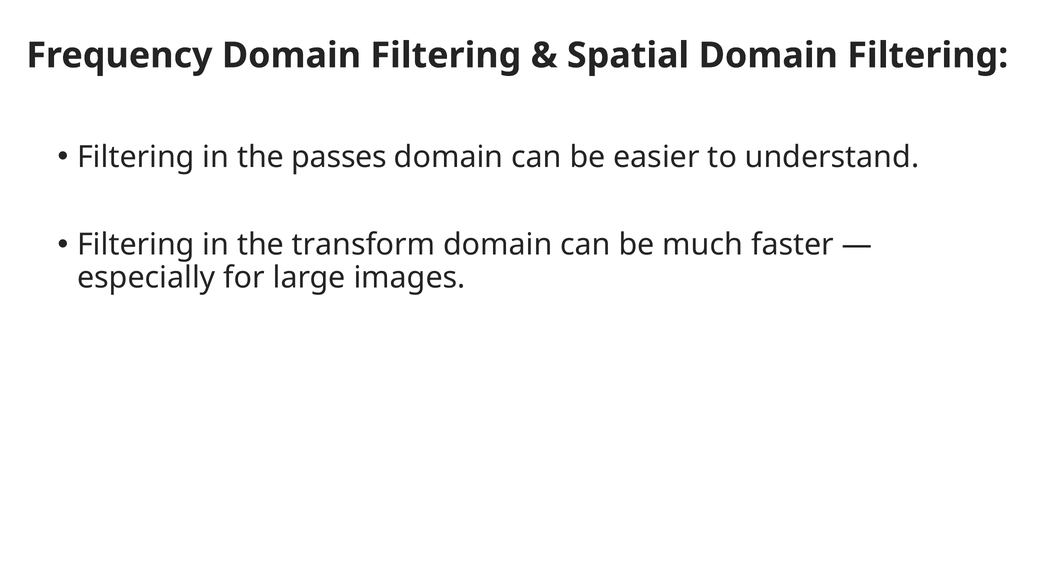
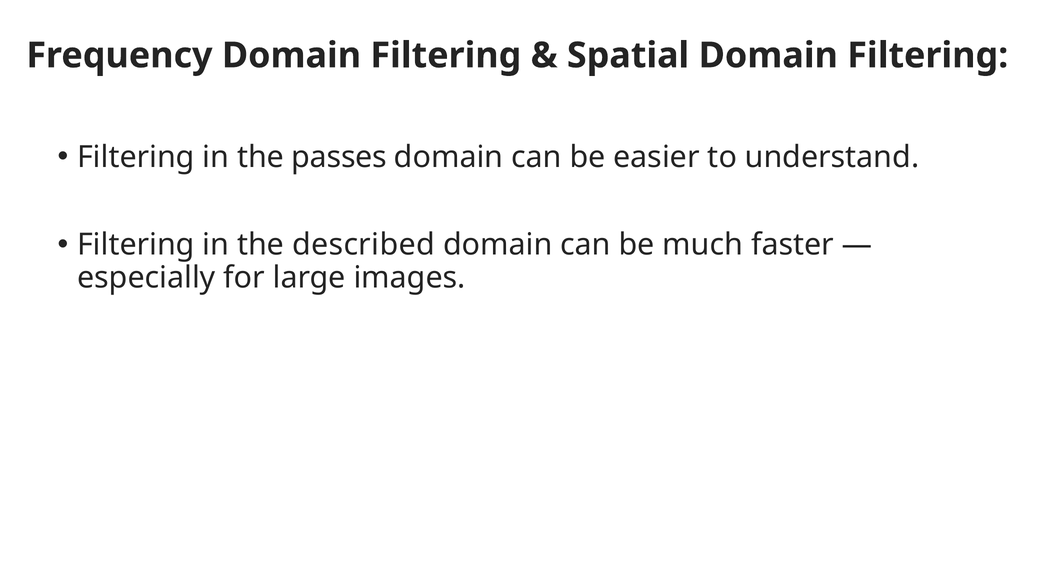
transform: transform -> described
